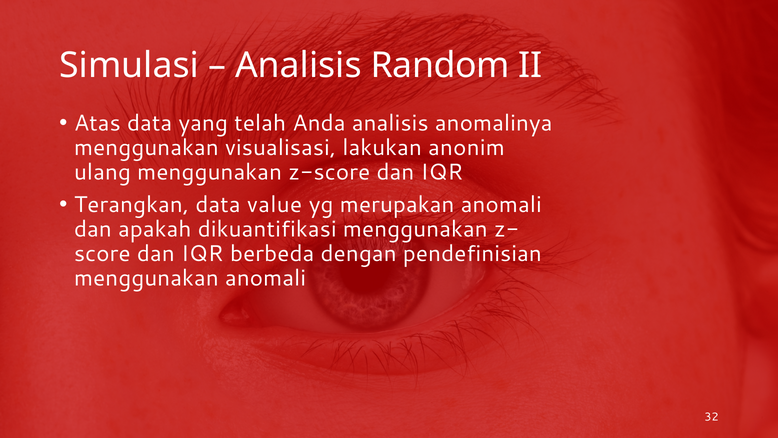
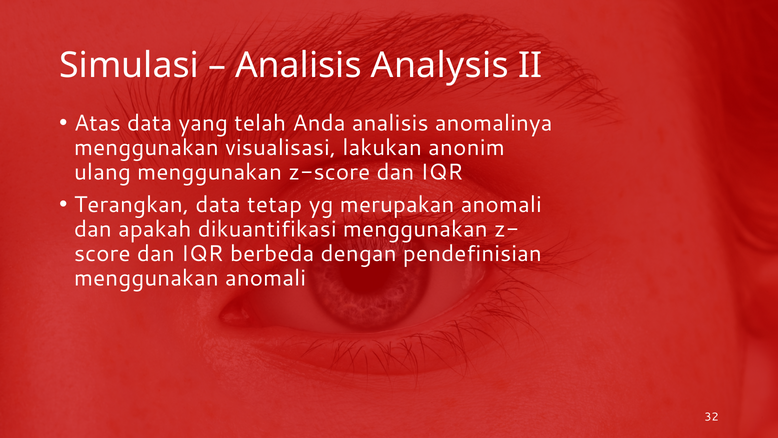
Random: Random -> Analysis
value: value -> tetap
